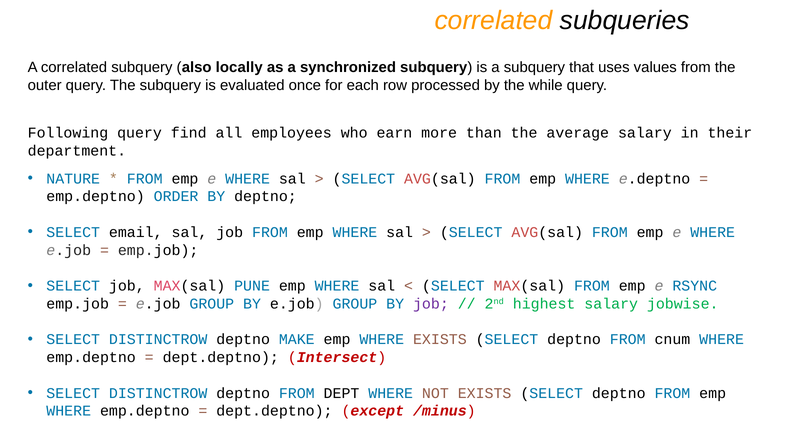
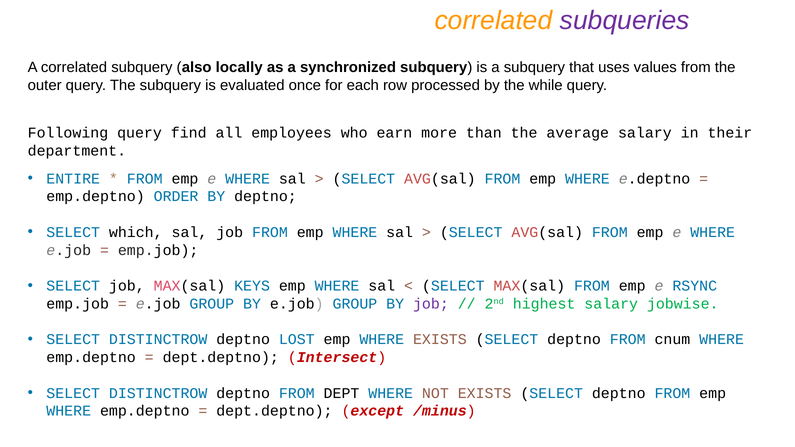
subqueries colour: black -> purple
NATURE: NATURE -> ENTIRE
email: email -> which
PUNE: PUNE -> KEYS
MAKE: MAKE -> LOST
